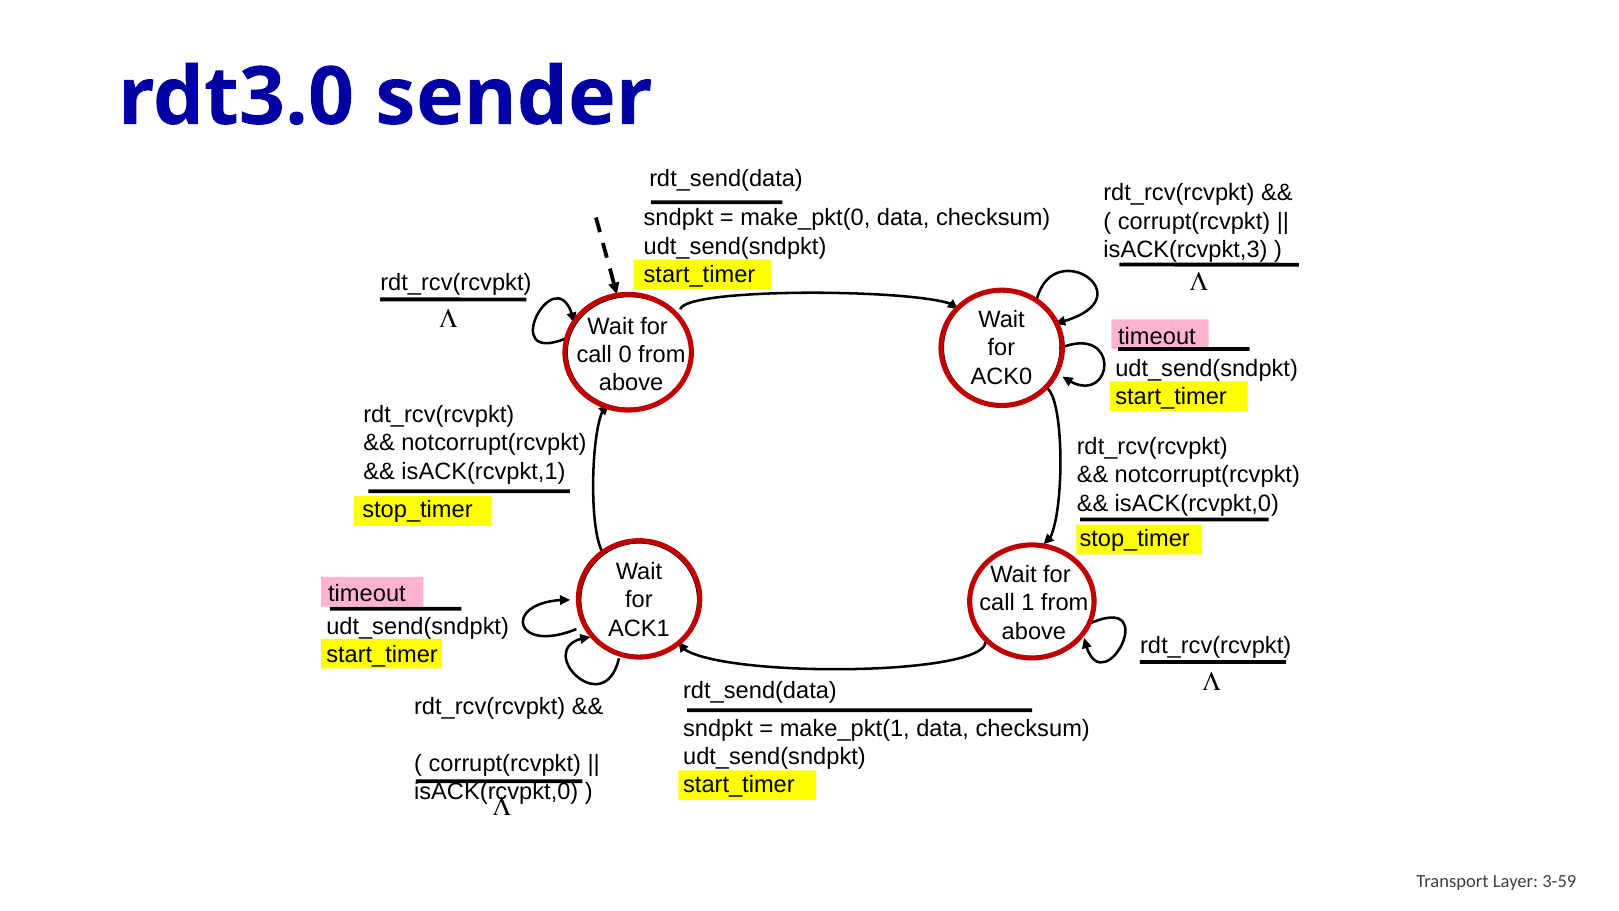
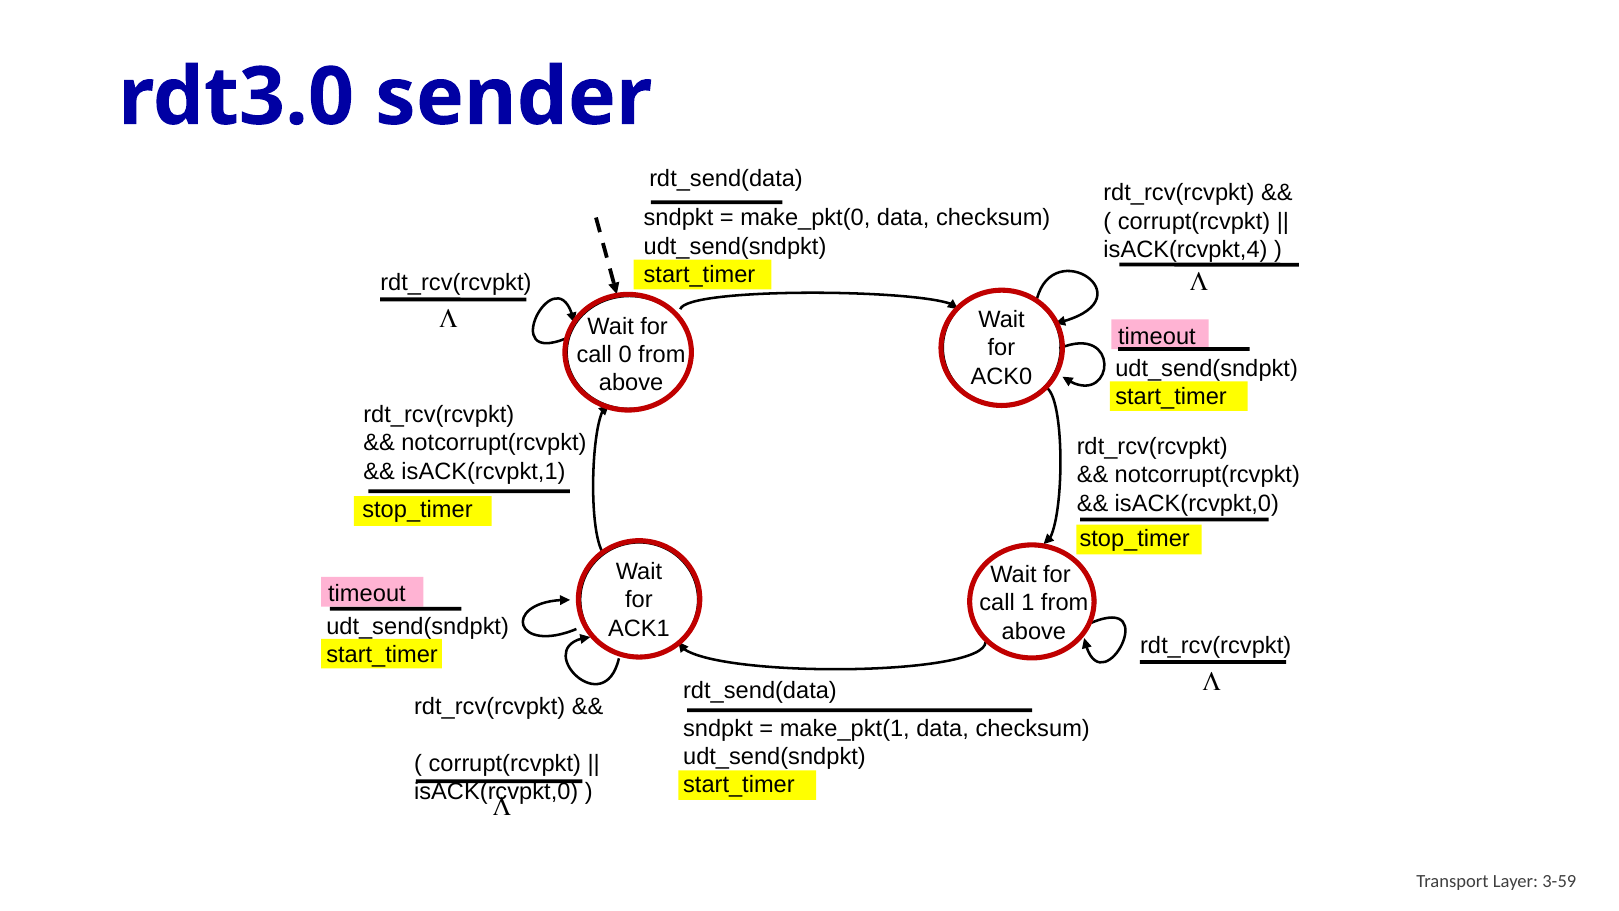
isACK(rcvpkt,3: isACK(rcvpkt,3 -> isACK(rcvpkt,4
